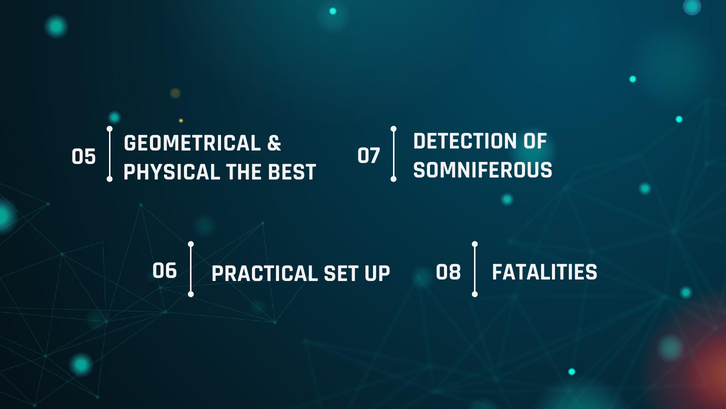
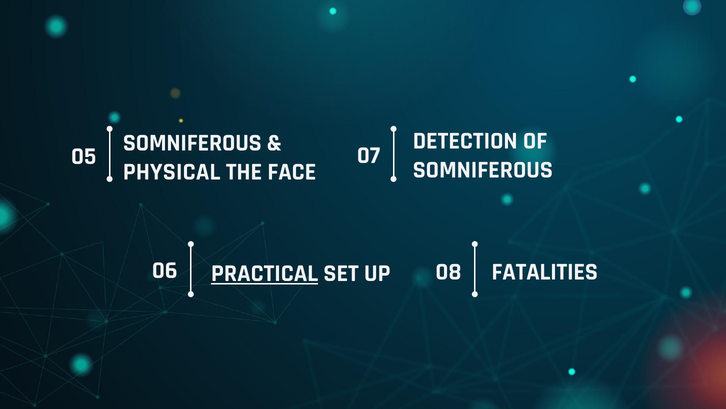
GEOMETRICAL at (192, 142): GEOMETRICAL -> SOMNIFEROUS
BEST: BEST -> FACE
PRACTICAL underline: none -> present
